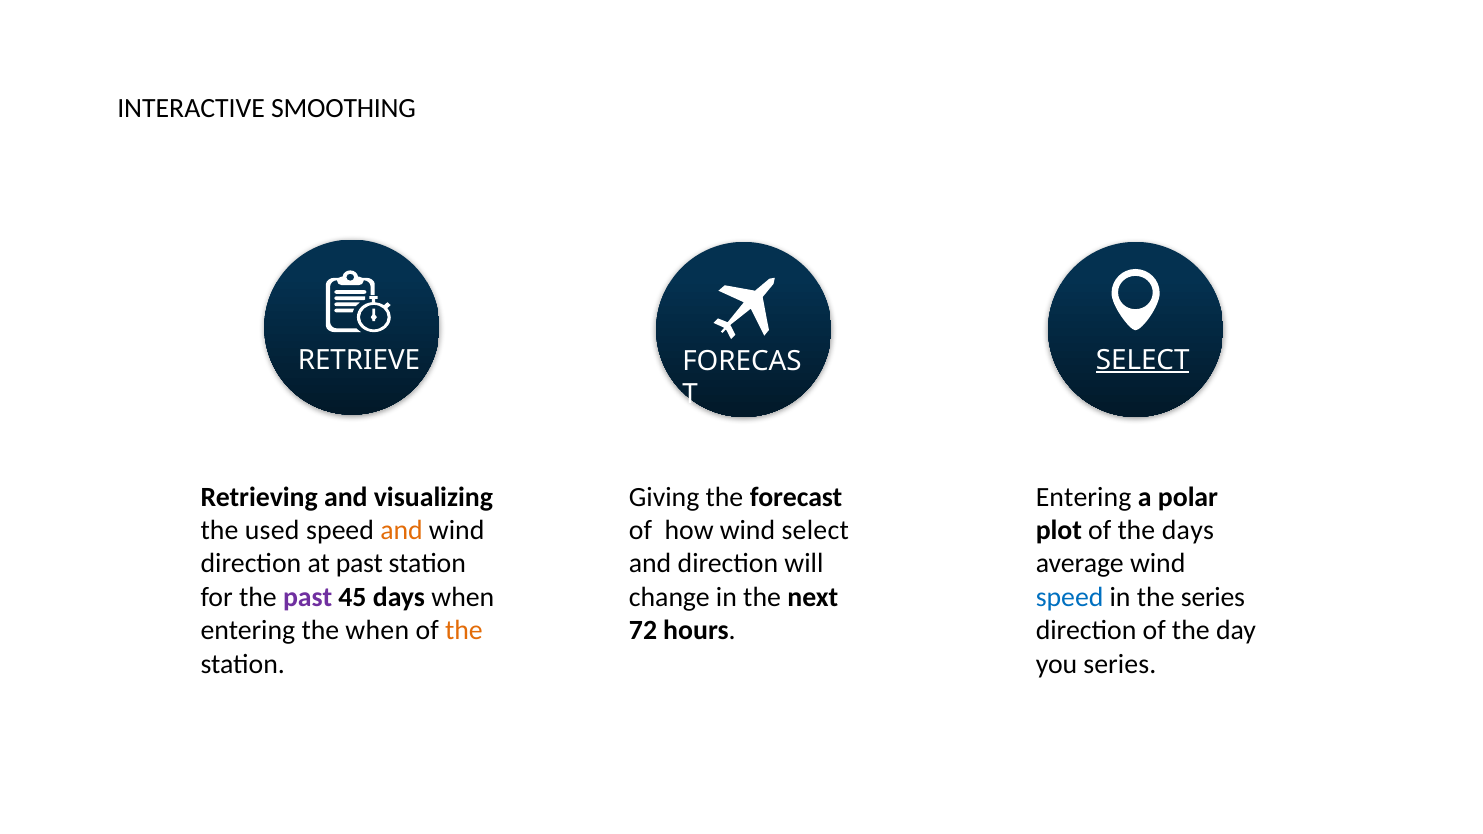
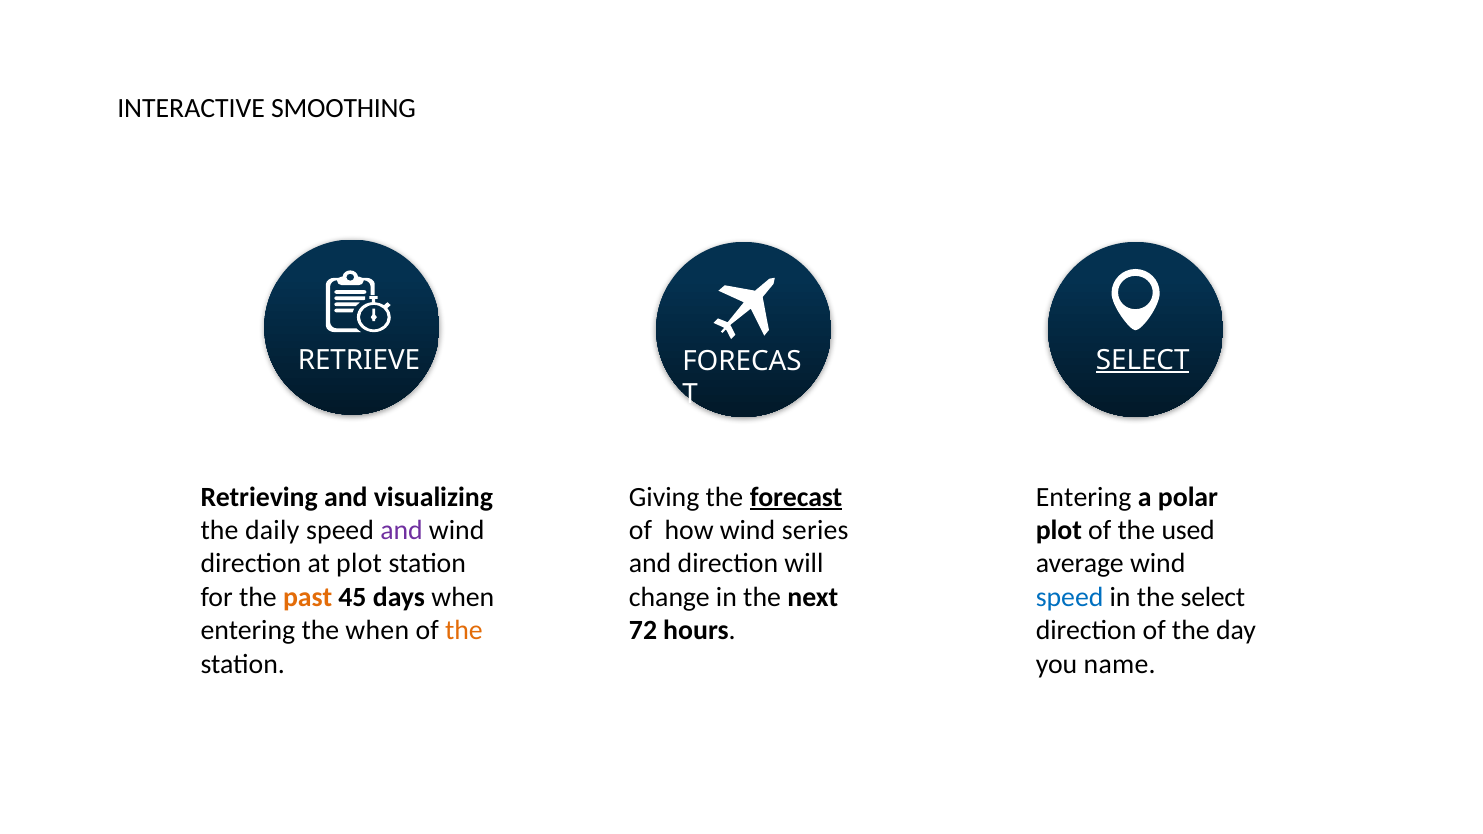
forecast underline: none -> present
used: used -> daily
and at (401, 531) colour: orange -> purple
wind select: select -> series
the days: days -> used
at past: past -> plot
past at (308, 597) colour: purple -> orange
the series: series -> select
you series: series -> name
